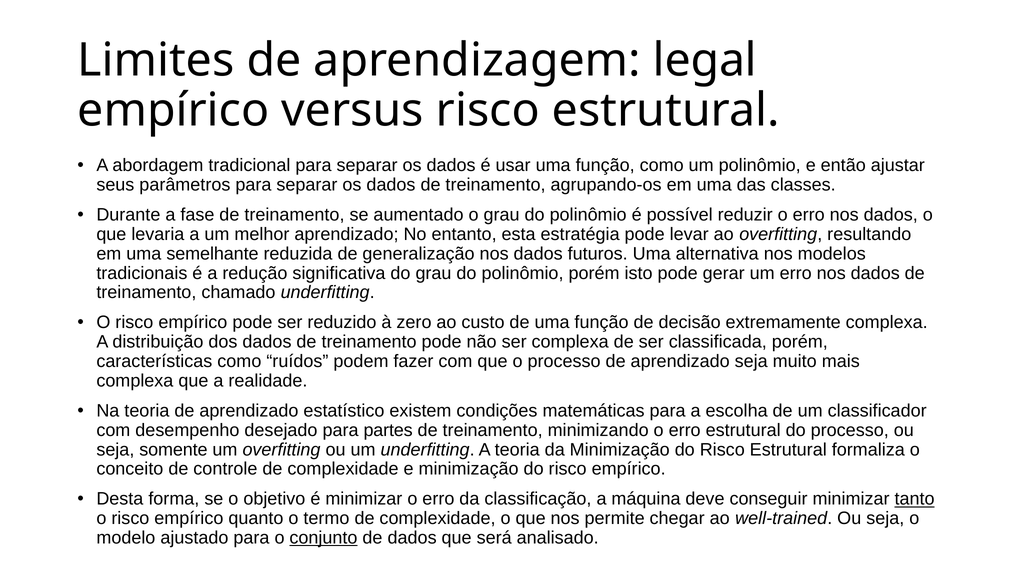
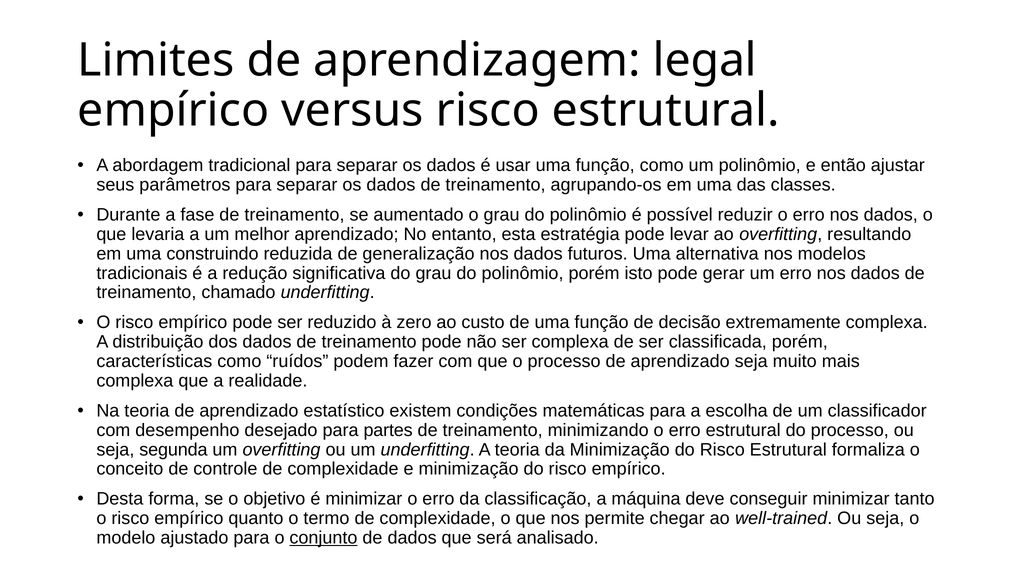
semelhante: semelhante -> construindo
somente: somente -> segunda
tanto underline: present -> none
